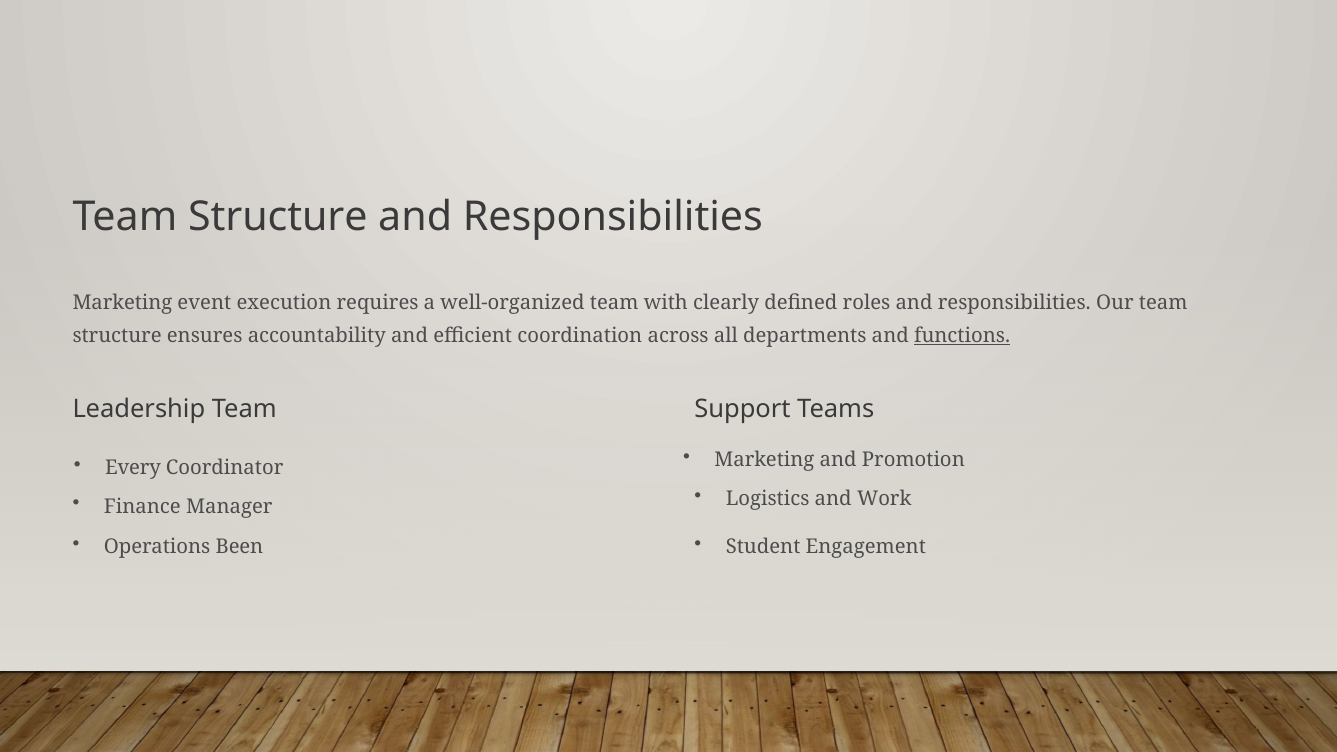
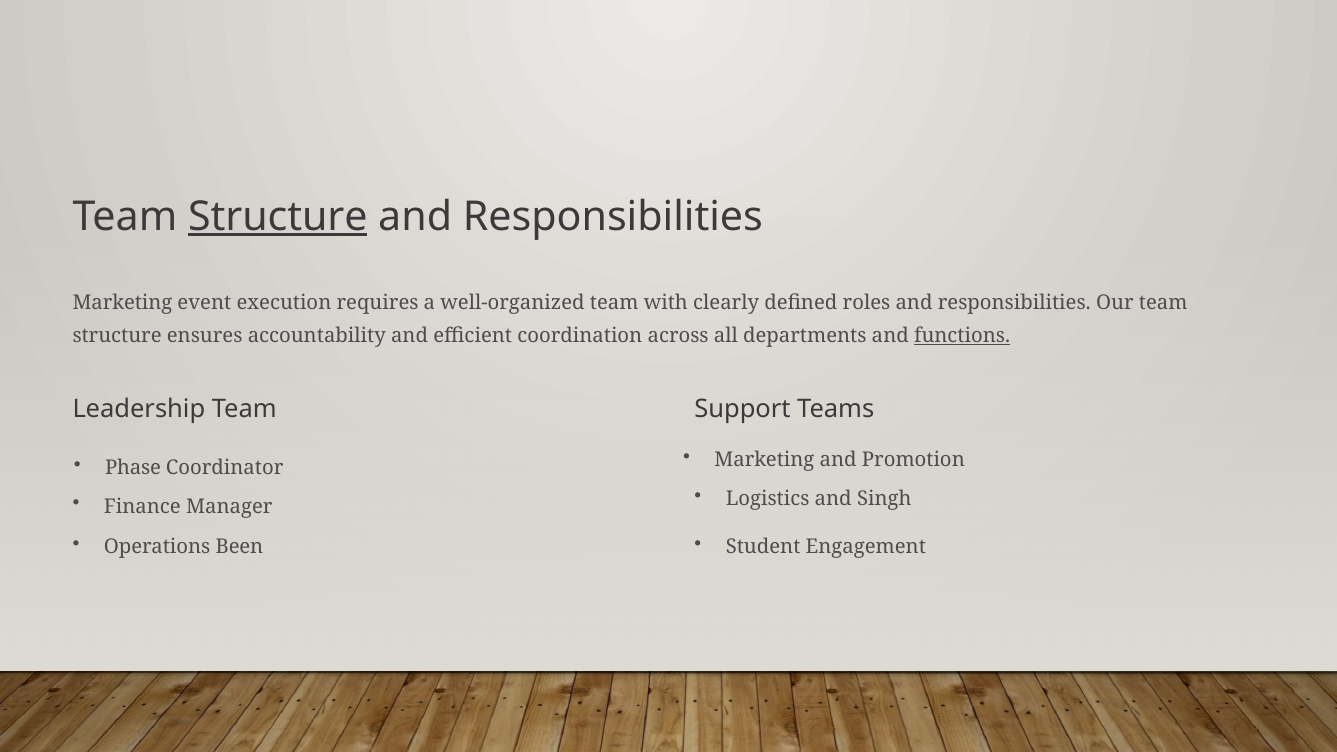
Structure at (278, 217) underline: none -> present
Every: Every -> Phase
Work: Work -> Singh
